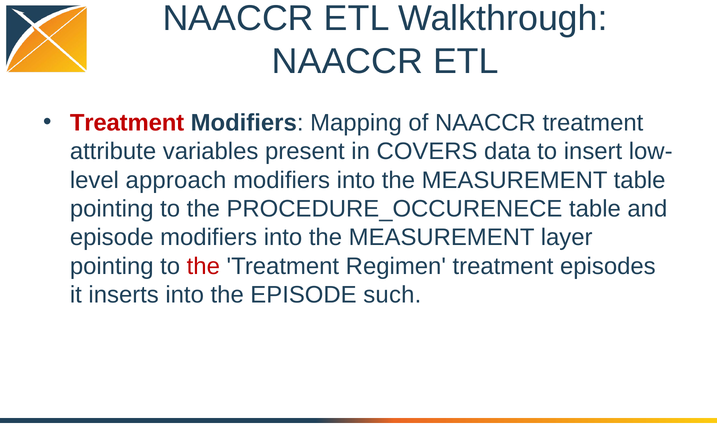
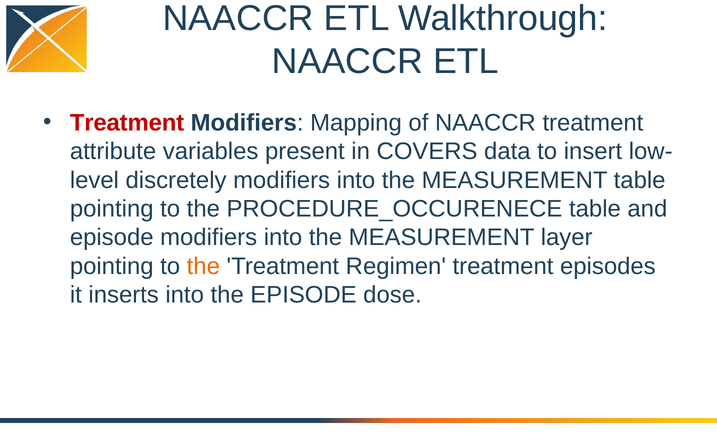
approach: approach -> discretely
the at (203, 266) colour: red -> orange
such: such -> dose
